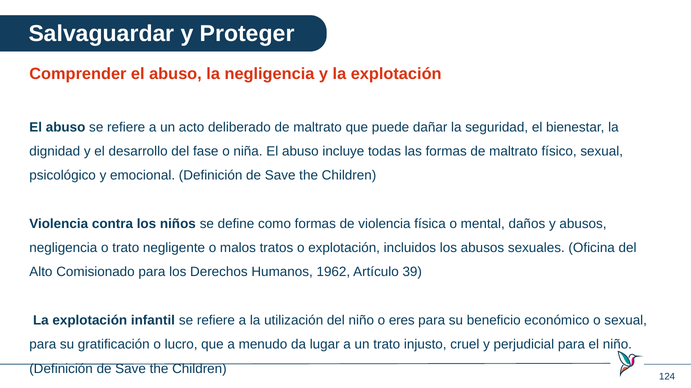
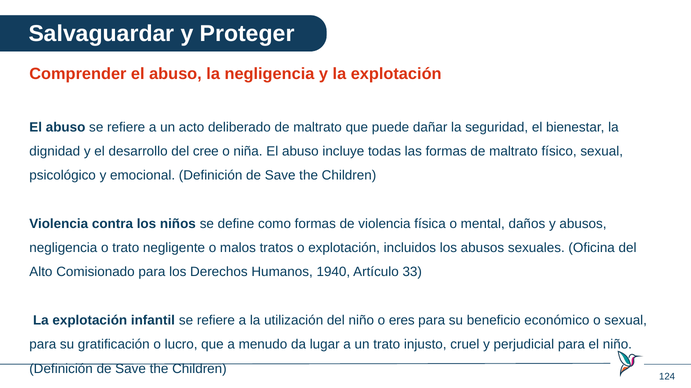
fase: fase -> cree
1962: 1962 -> 1940
39: 39 -> 33
